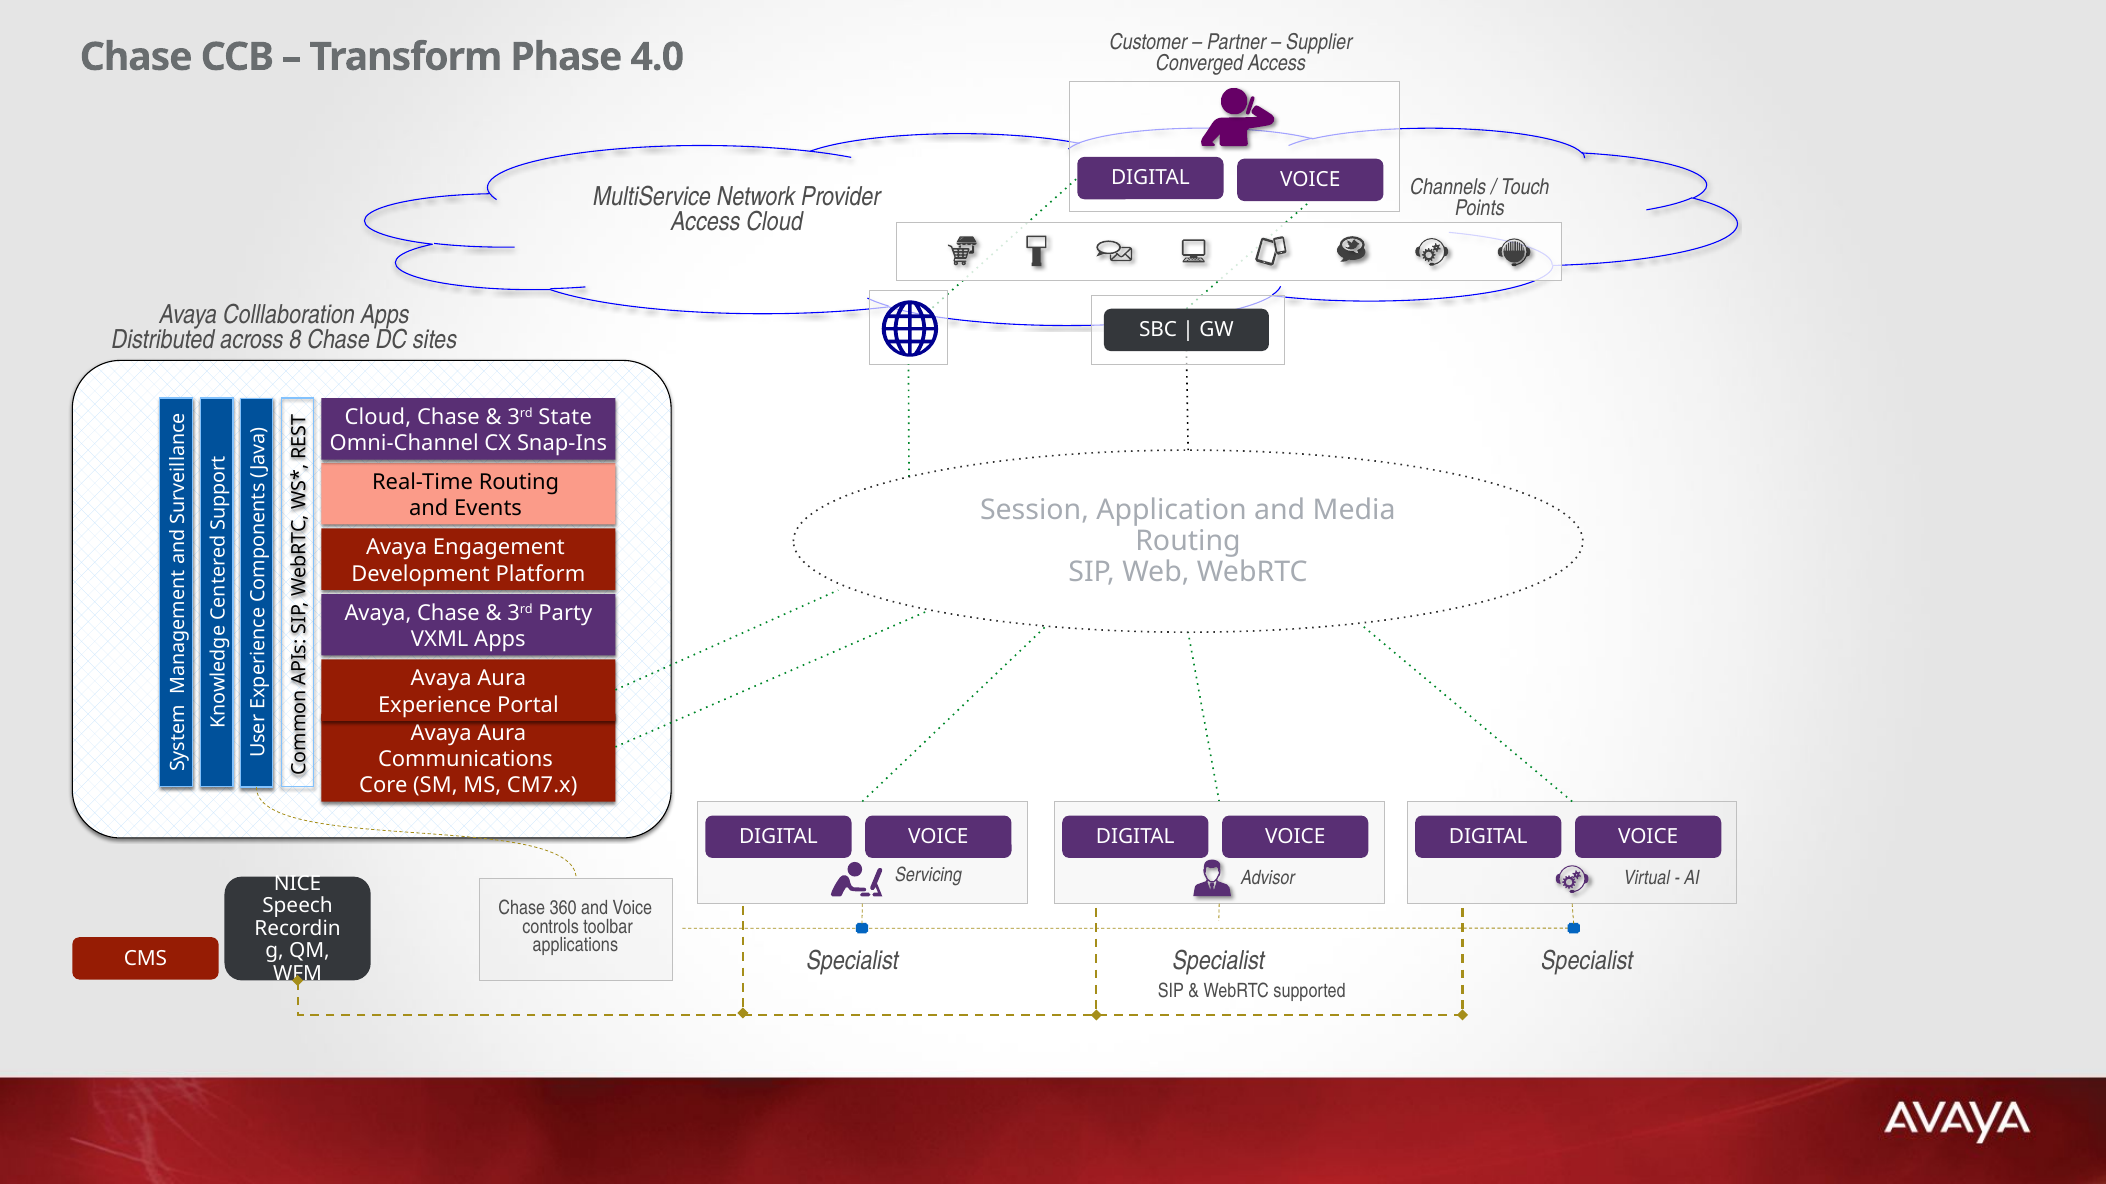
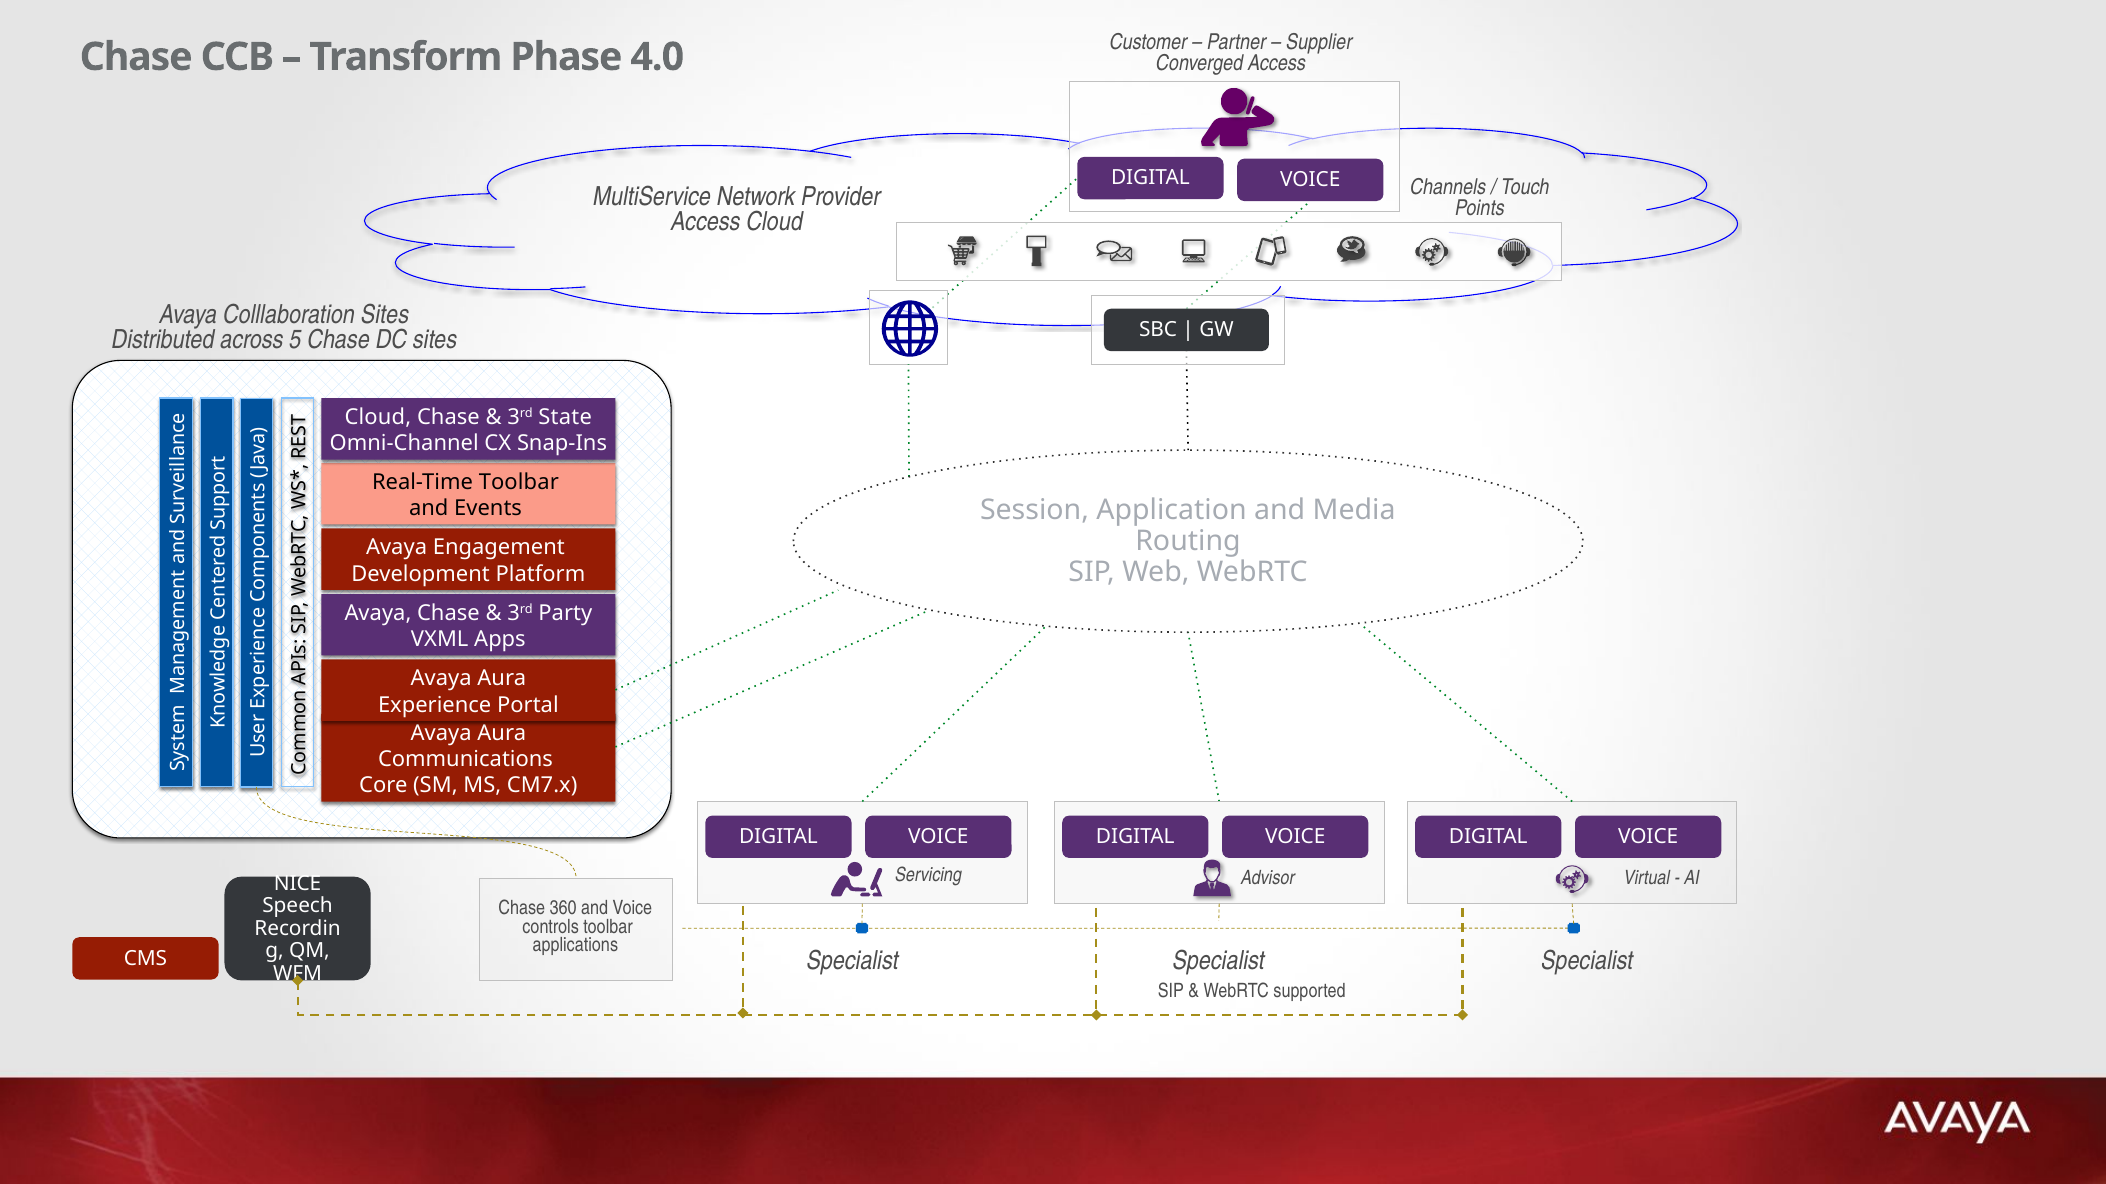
Colllaboration Apps: Apps -> Sites
8: 8 -> 5
Real-Time Routing: Routing -> Toolbar
